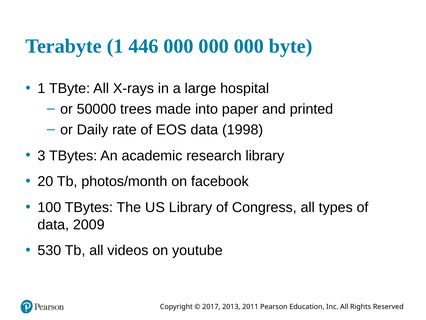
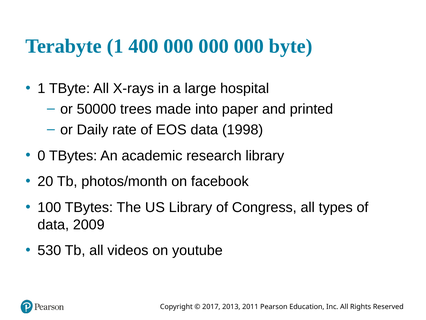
446: 446 -> 400
3: 3 -> 0
